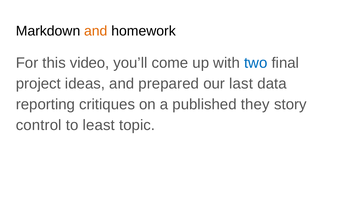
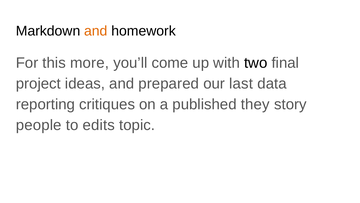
video: video -> more
two colour: blue -> black
control: control -> people
least: least -> edits
